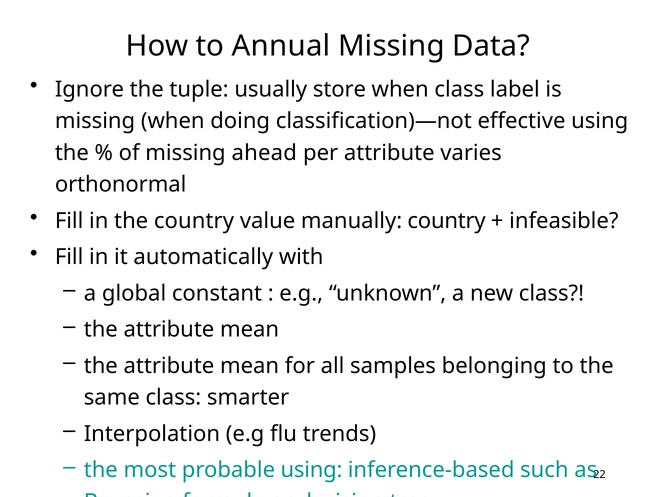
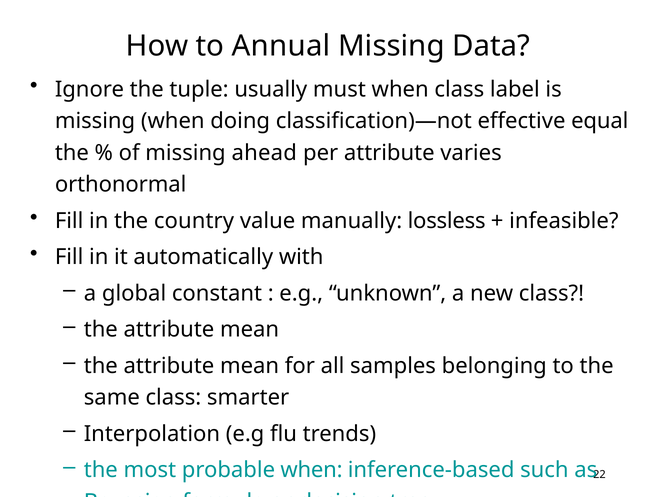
store: store -> must
effective using: using -> equal
manually country: country -> lossless
probable using: using -> when
